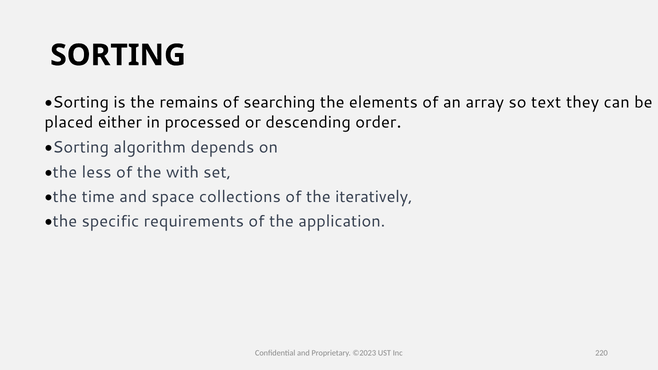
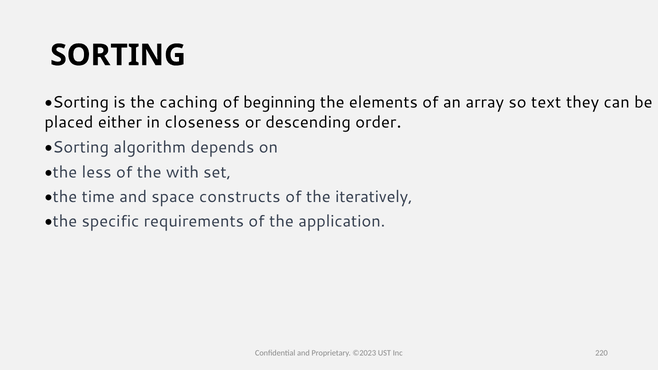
remains: remains -> caching
searching: searching -> beginning
processed: processed -> closeness
collections: collections -> constructs
